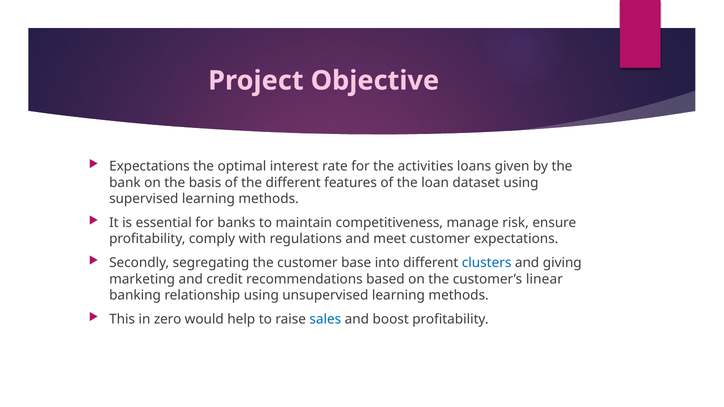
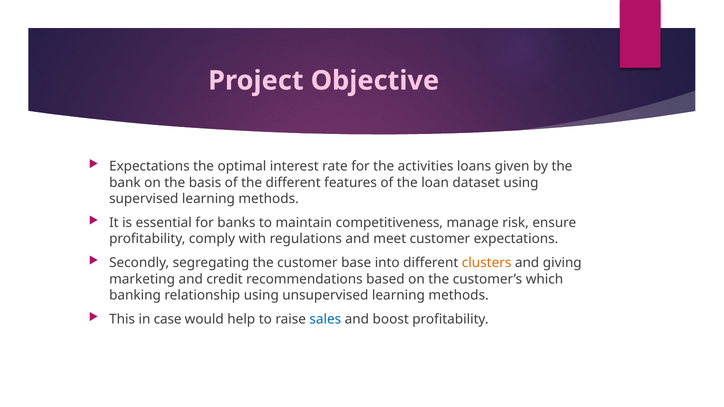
clusters colour: blue -> orange
linear: linear -> which
zero: zero -> case
